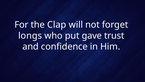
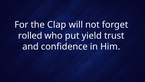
longs: longs -> rolled
gave: gave -> yield
